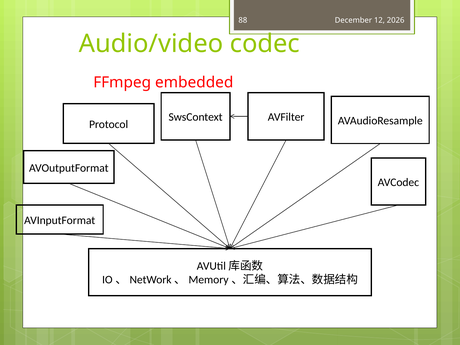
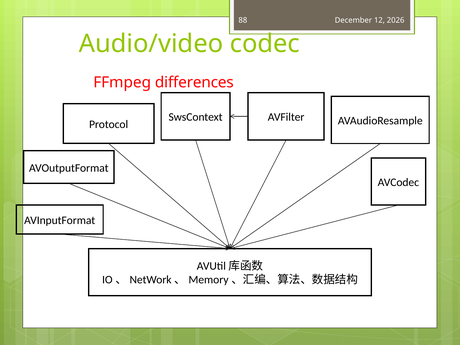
embedded: embedded -> differences
